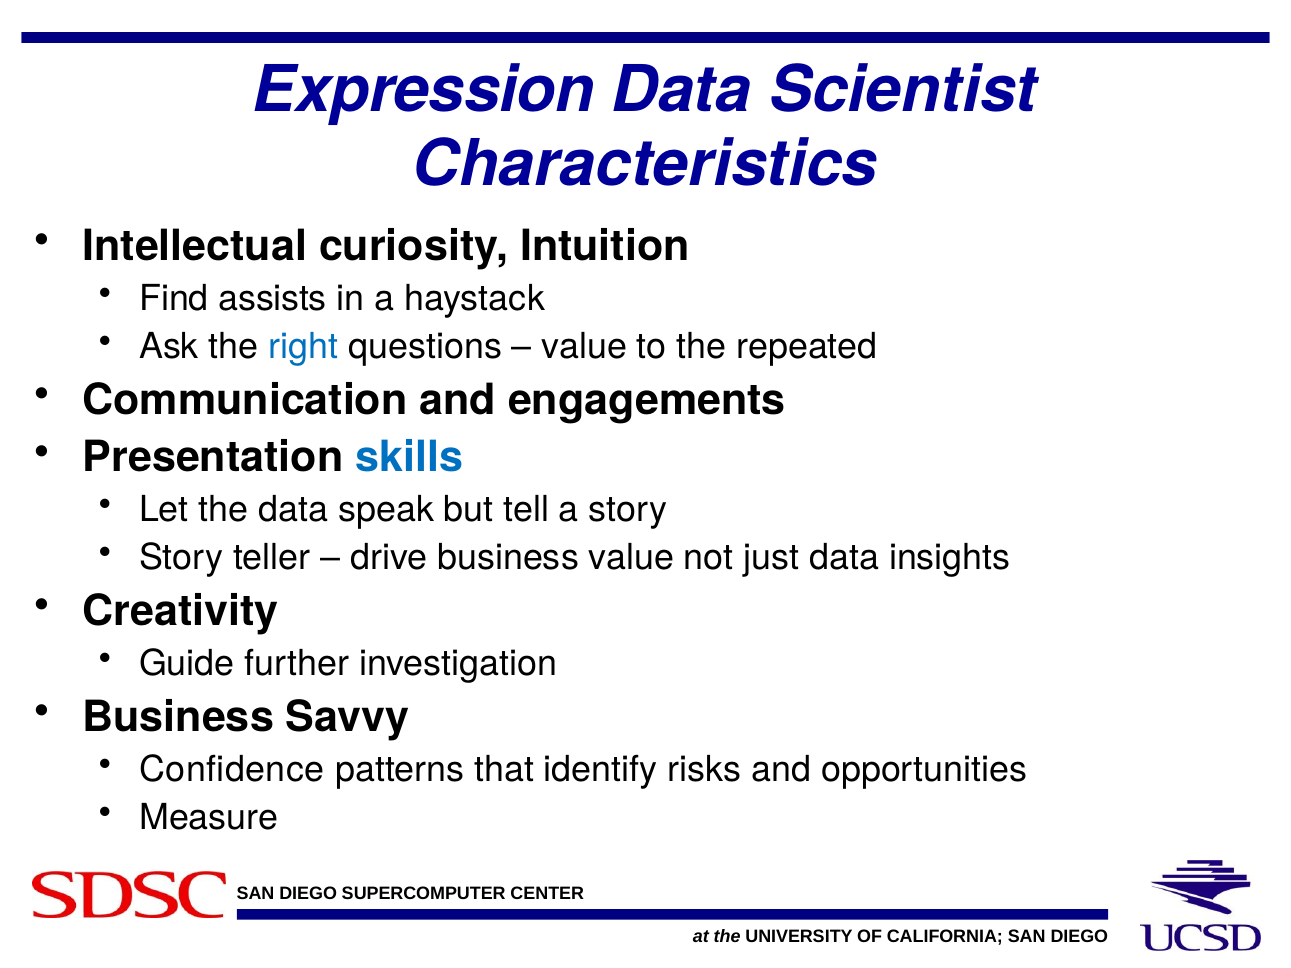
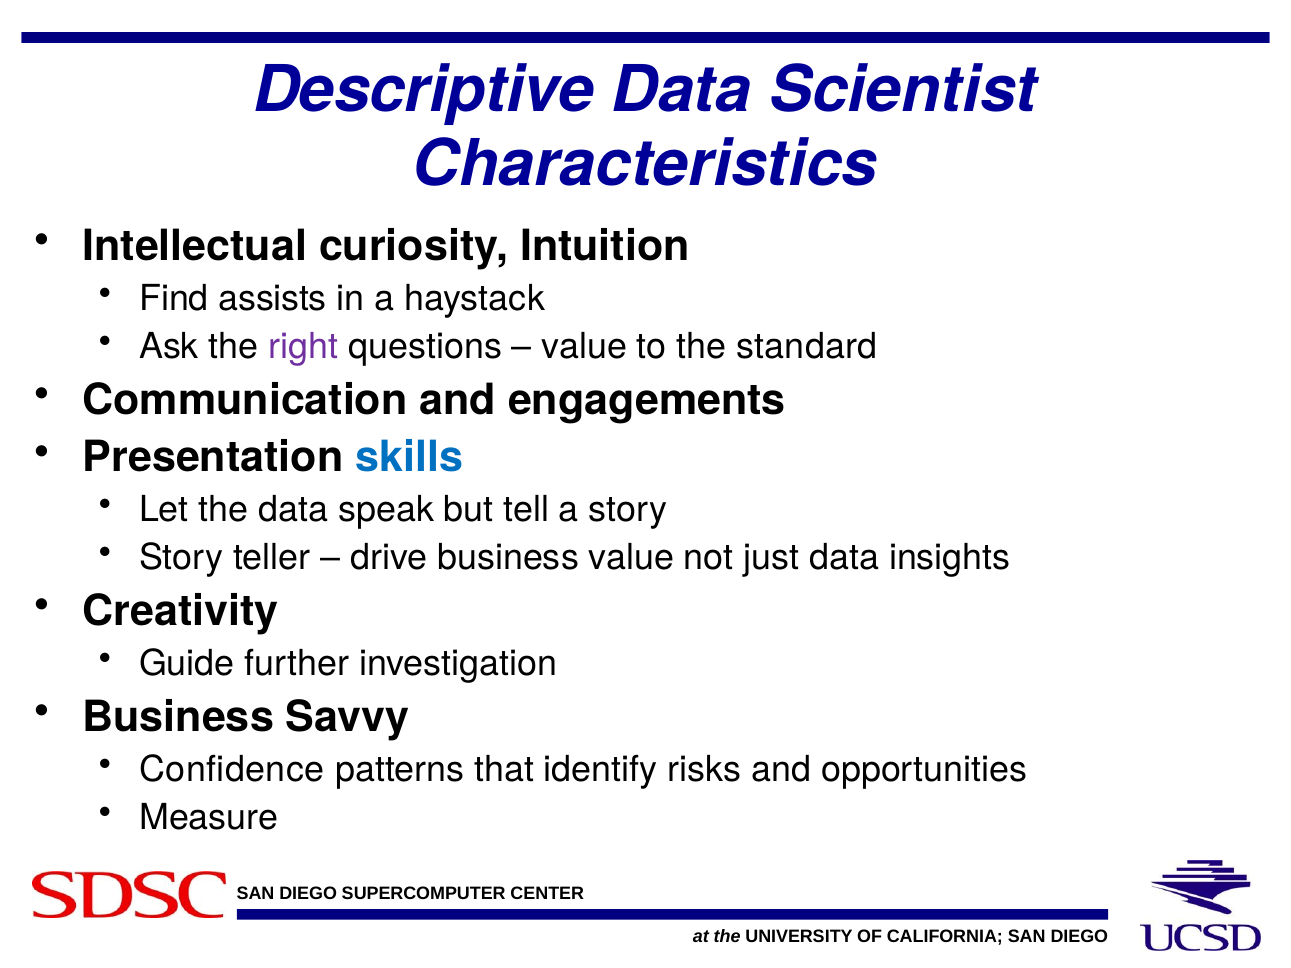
Expression: Expression -> Descriptive
right colour: blue -> purple
repeated: repeated -> standard
